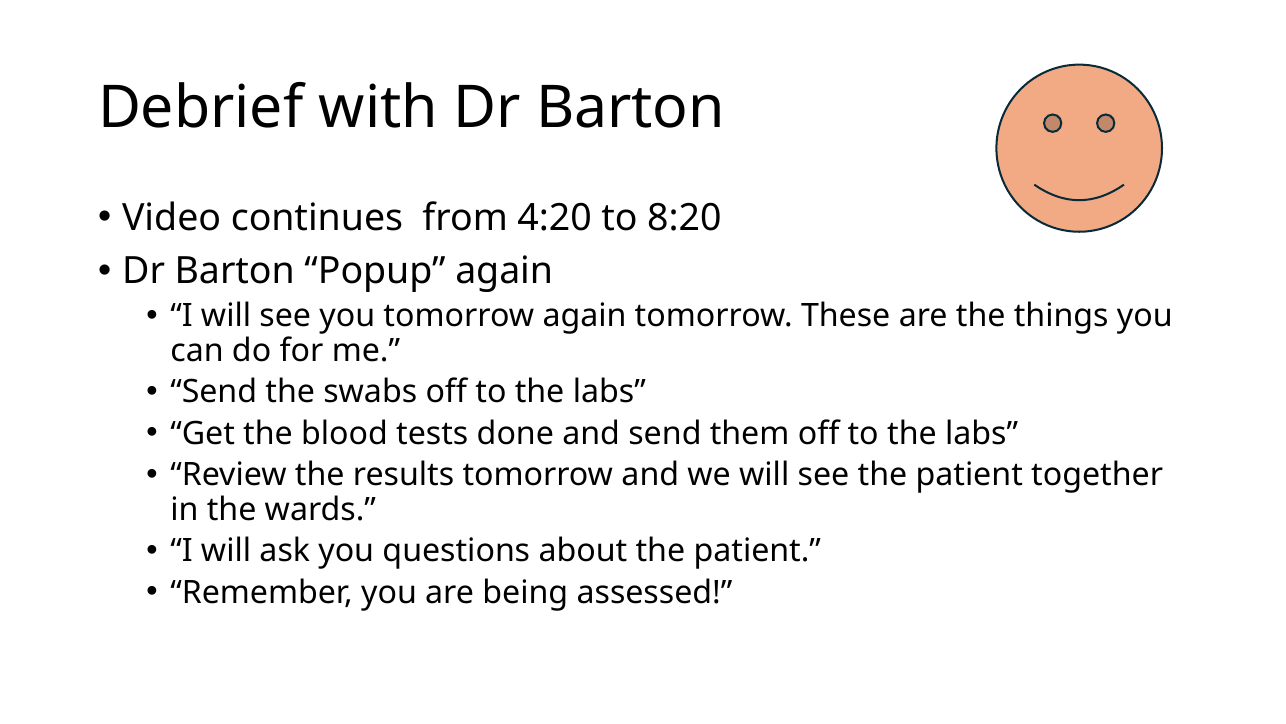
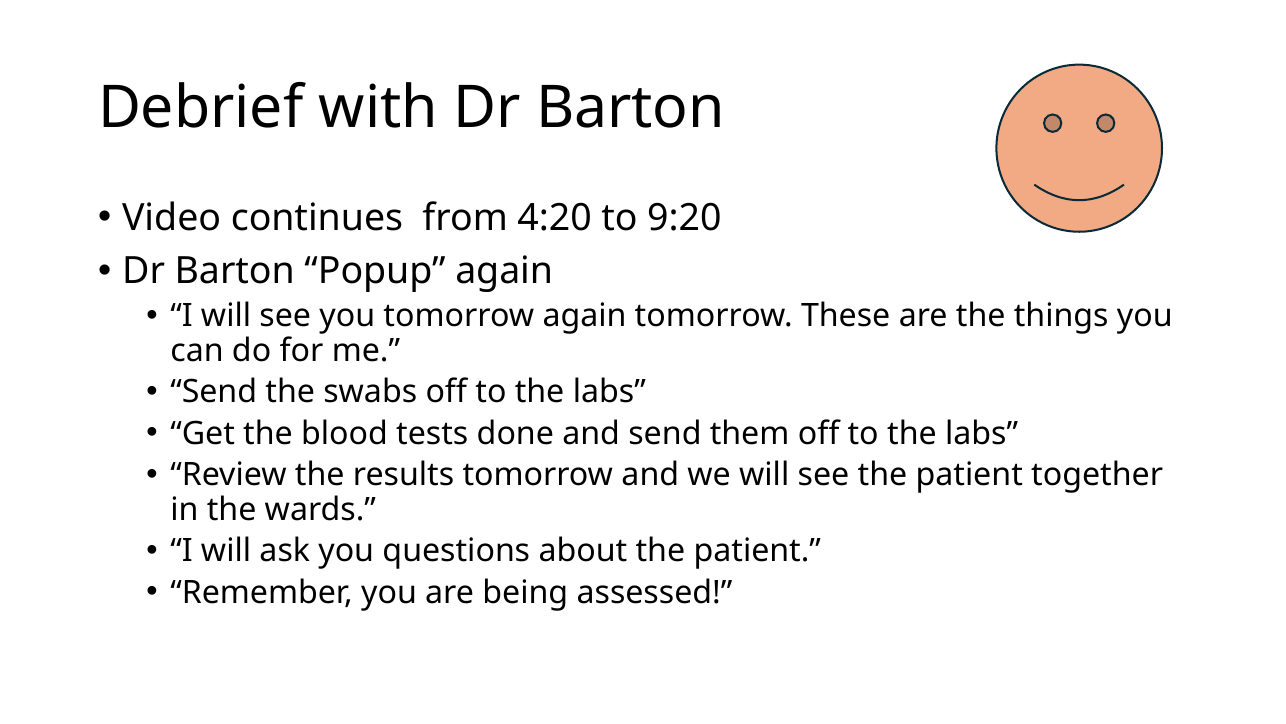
8:20: 8:20 -> 9:20
